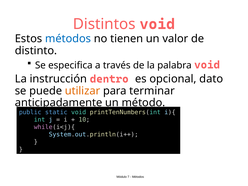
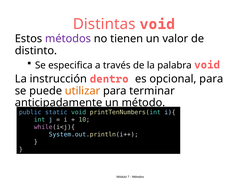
Distintos: Distintos -> Distintas
métodos at (68, 39) colour: blue -> purple
opcional dato: dato -> para
